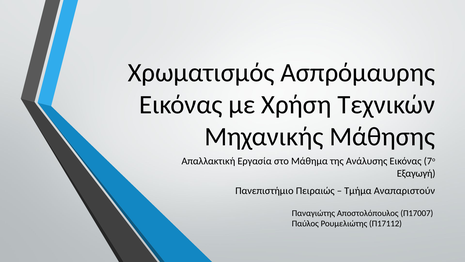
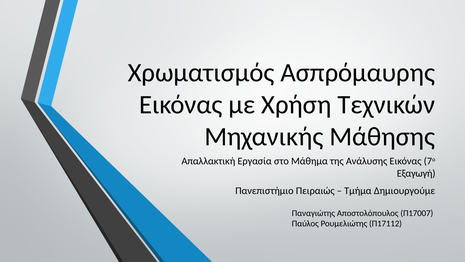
Αναπαριστούν: Αναπαριστούν -> Δημιουργούμε
